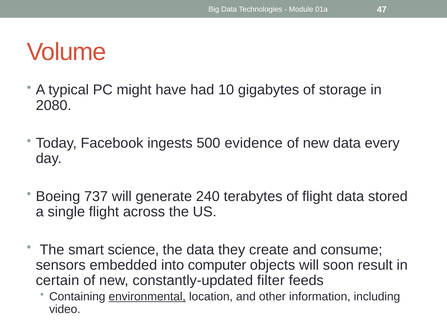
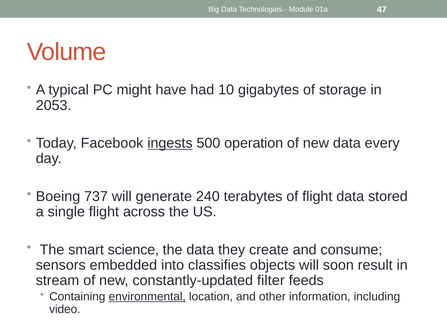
2080: 2080 -> 2053
ingests underline: none -> present
evidence: evidence -> operation
computer: computer -> classifies
certain: certain -> stream
